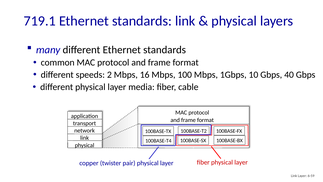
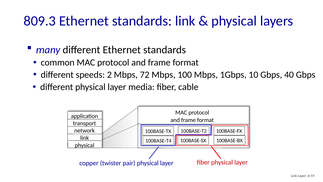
719.1: 719.1 -> 809.3
16: 16 -> 72
